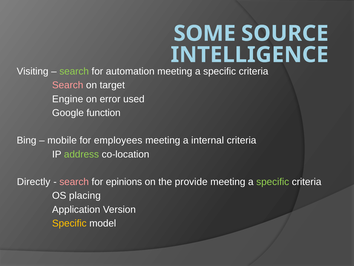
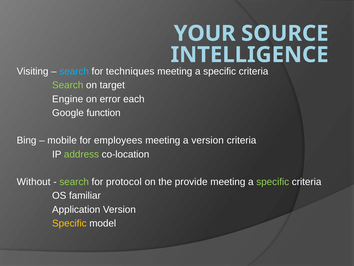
SOME: SOME -> YOUR
search at (74, 71) colour: light green -> light blue
automation: automation -> techniques
Search at (68, 85) colour: pink -> light green
used: used -> each
a internal: internal -> version
Directly: Directly -> Without
search at (74, 182) colour: pink -> light green
epinions: epinions -> protocol
placing: placing -> familiar
